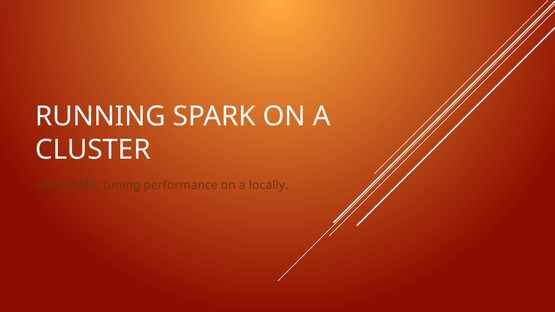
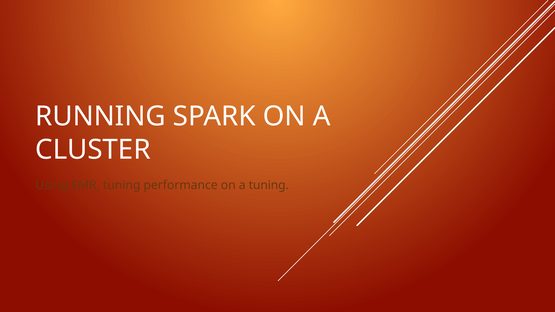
a locally: locally -> tuning
